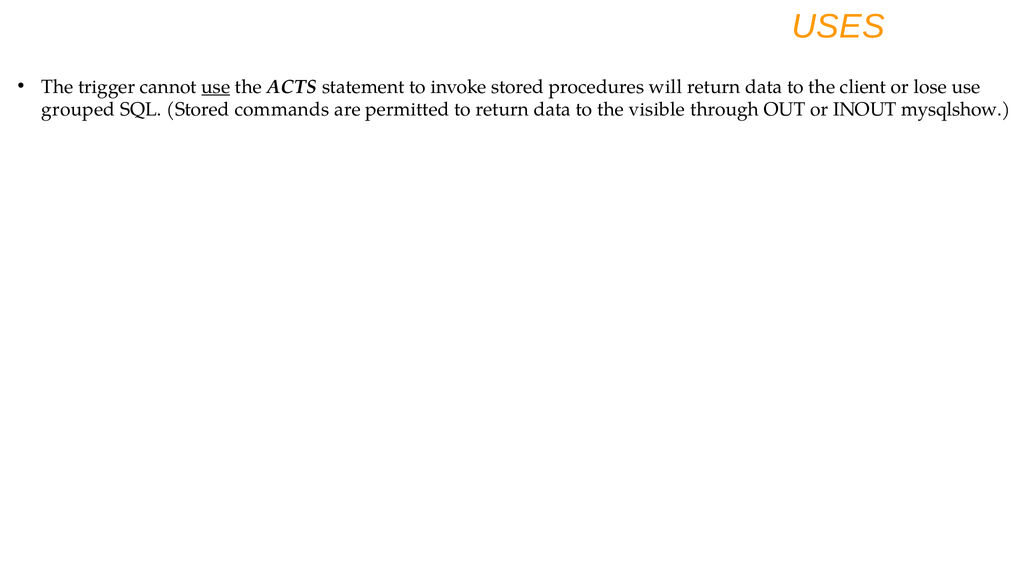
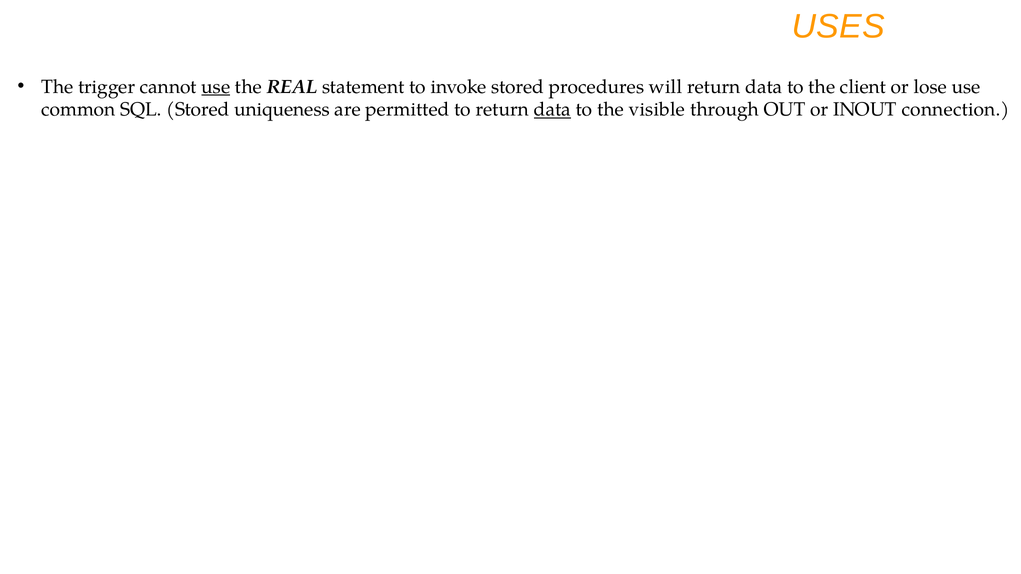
ACTS: ACTS -> REAL
grouped: grouped -> common
commands: commands -> uniqueness
data at (552, 110) underline: none -> present
mysqlshow: mysqlshow -> connection
